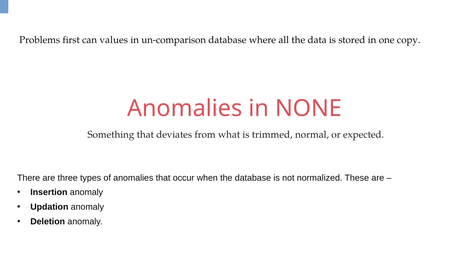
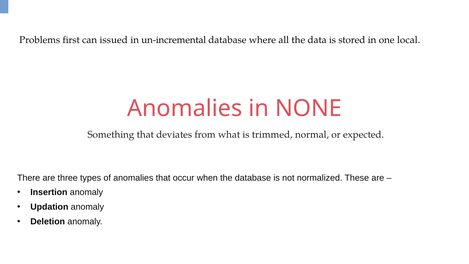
values: values -> issued
un-comparison: un-comparison -> un-incremental
copy: copy -> local
